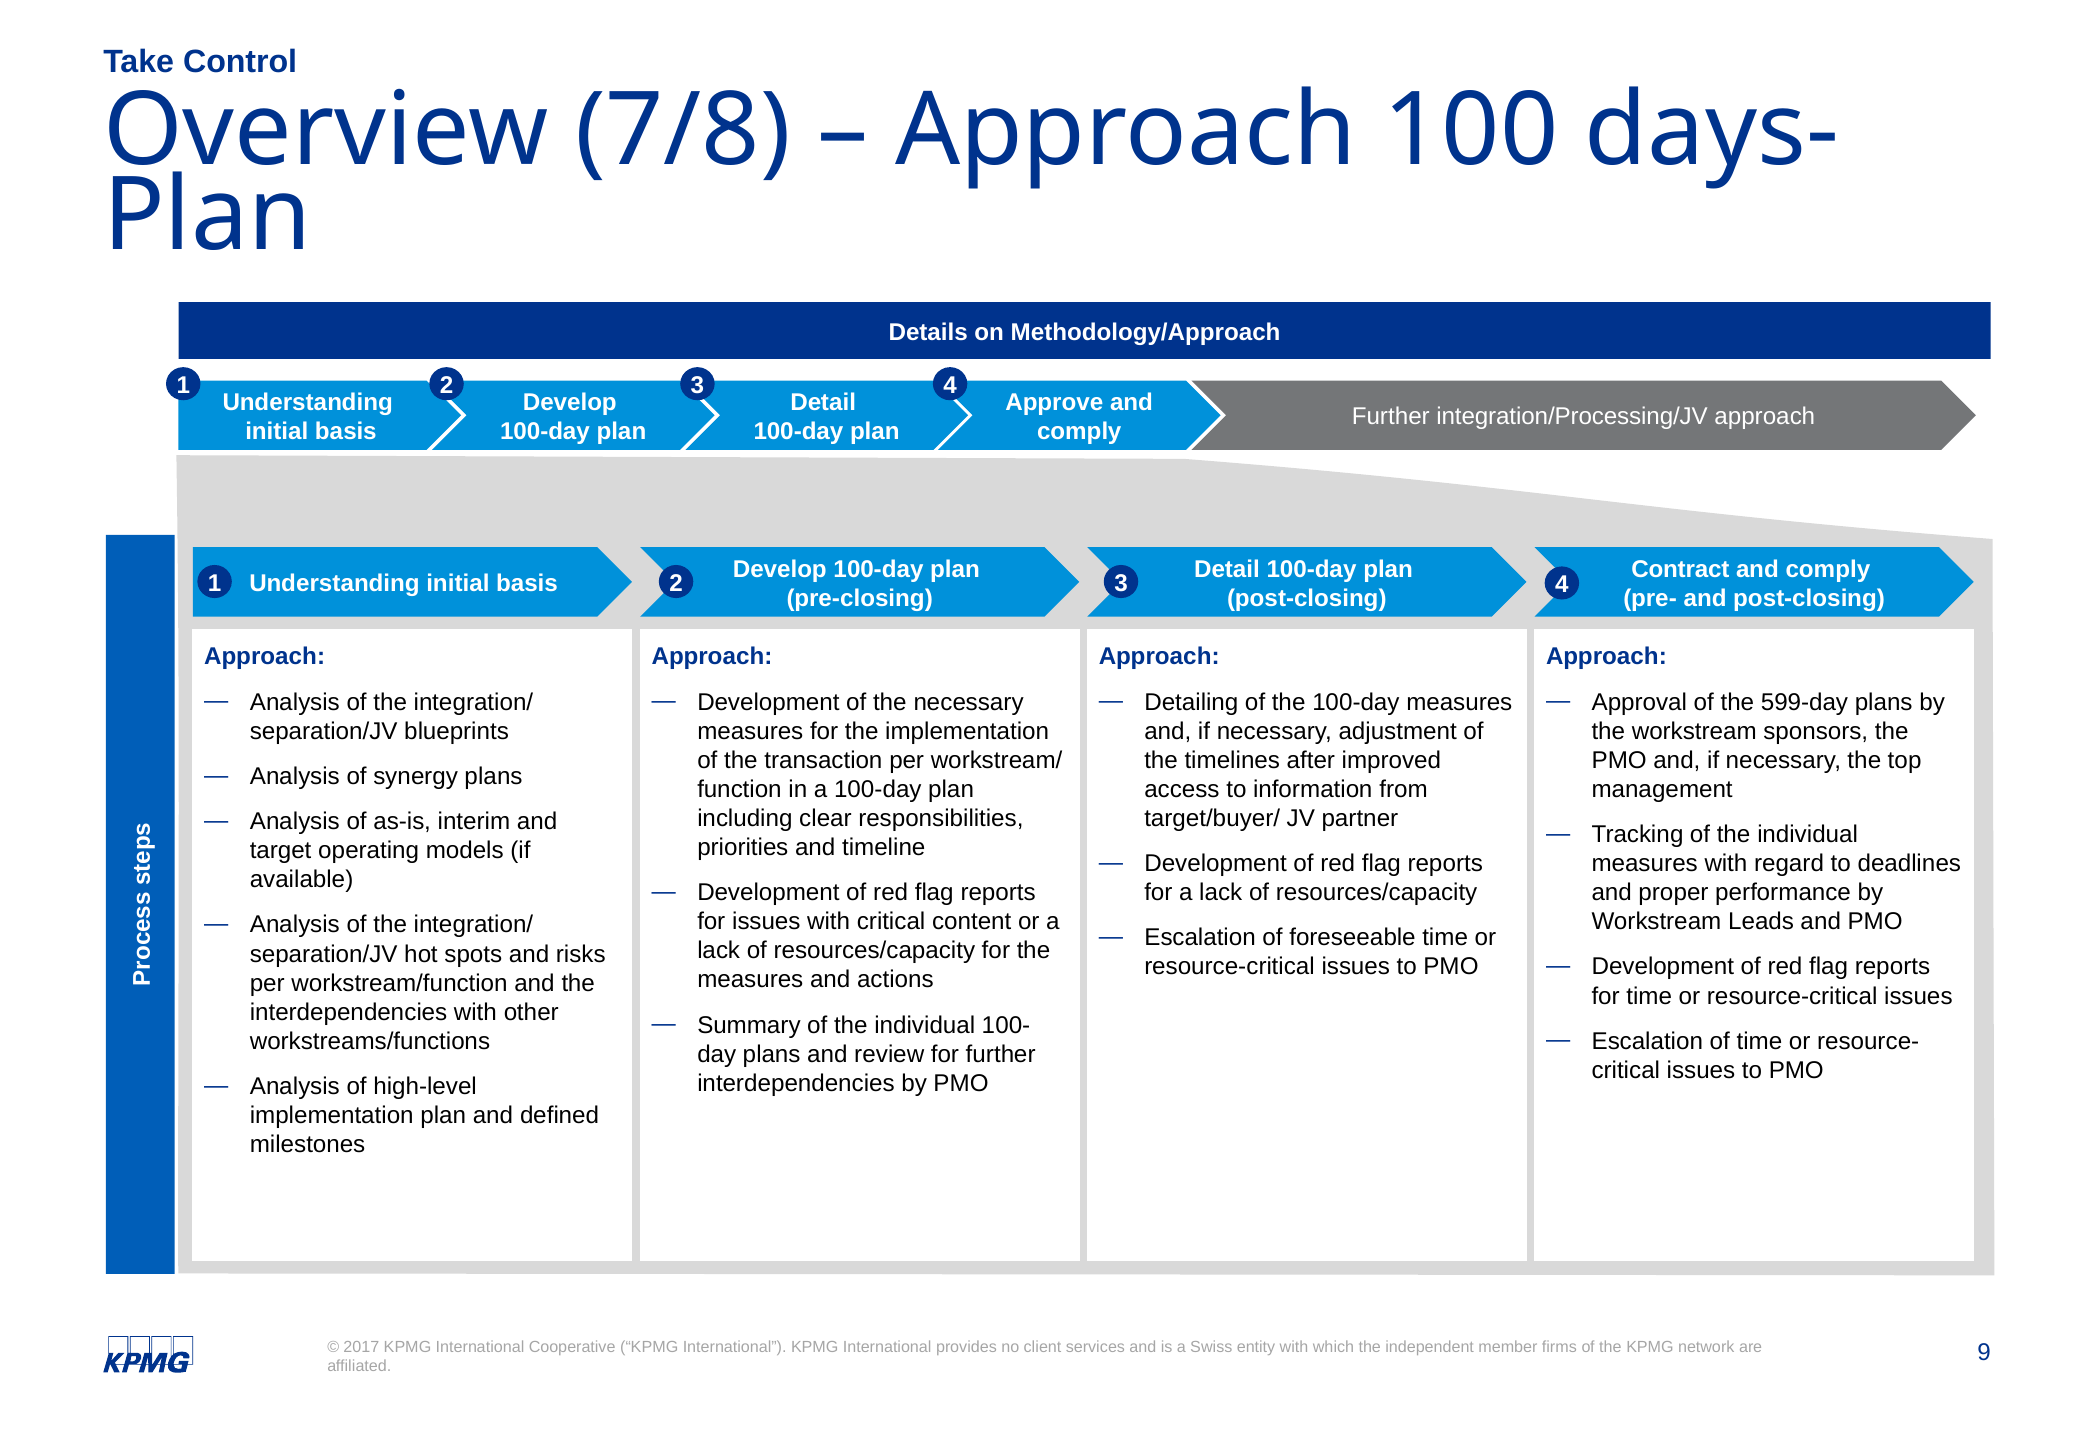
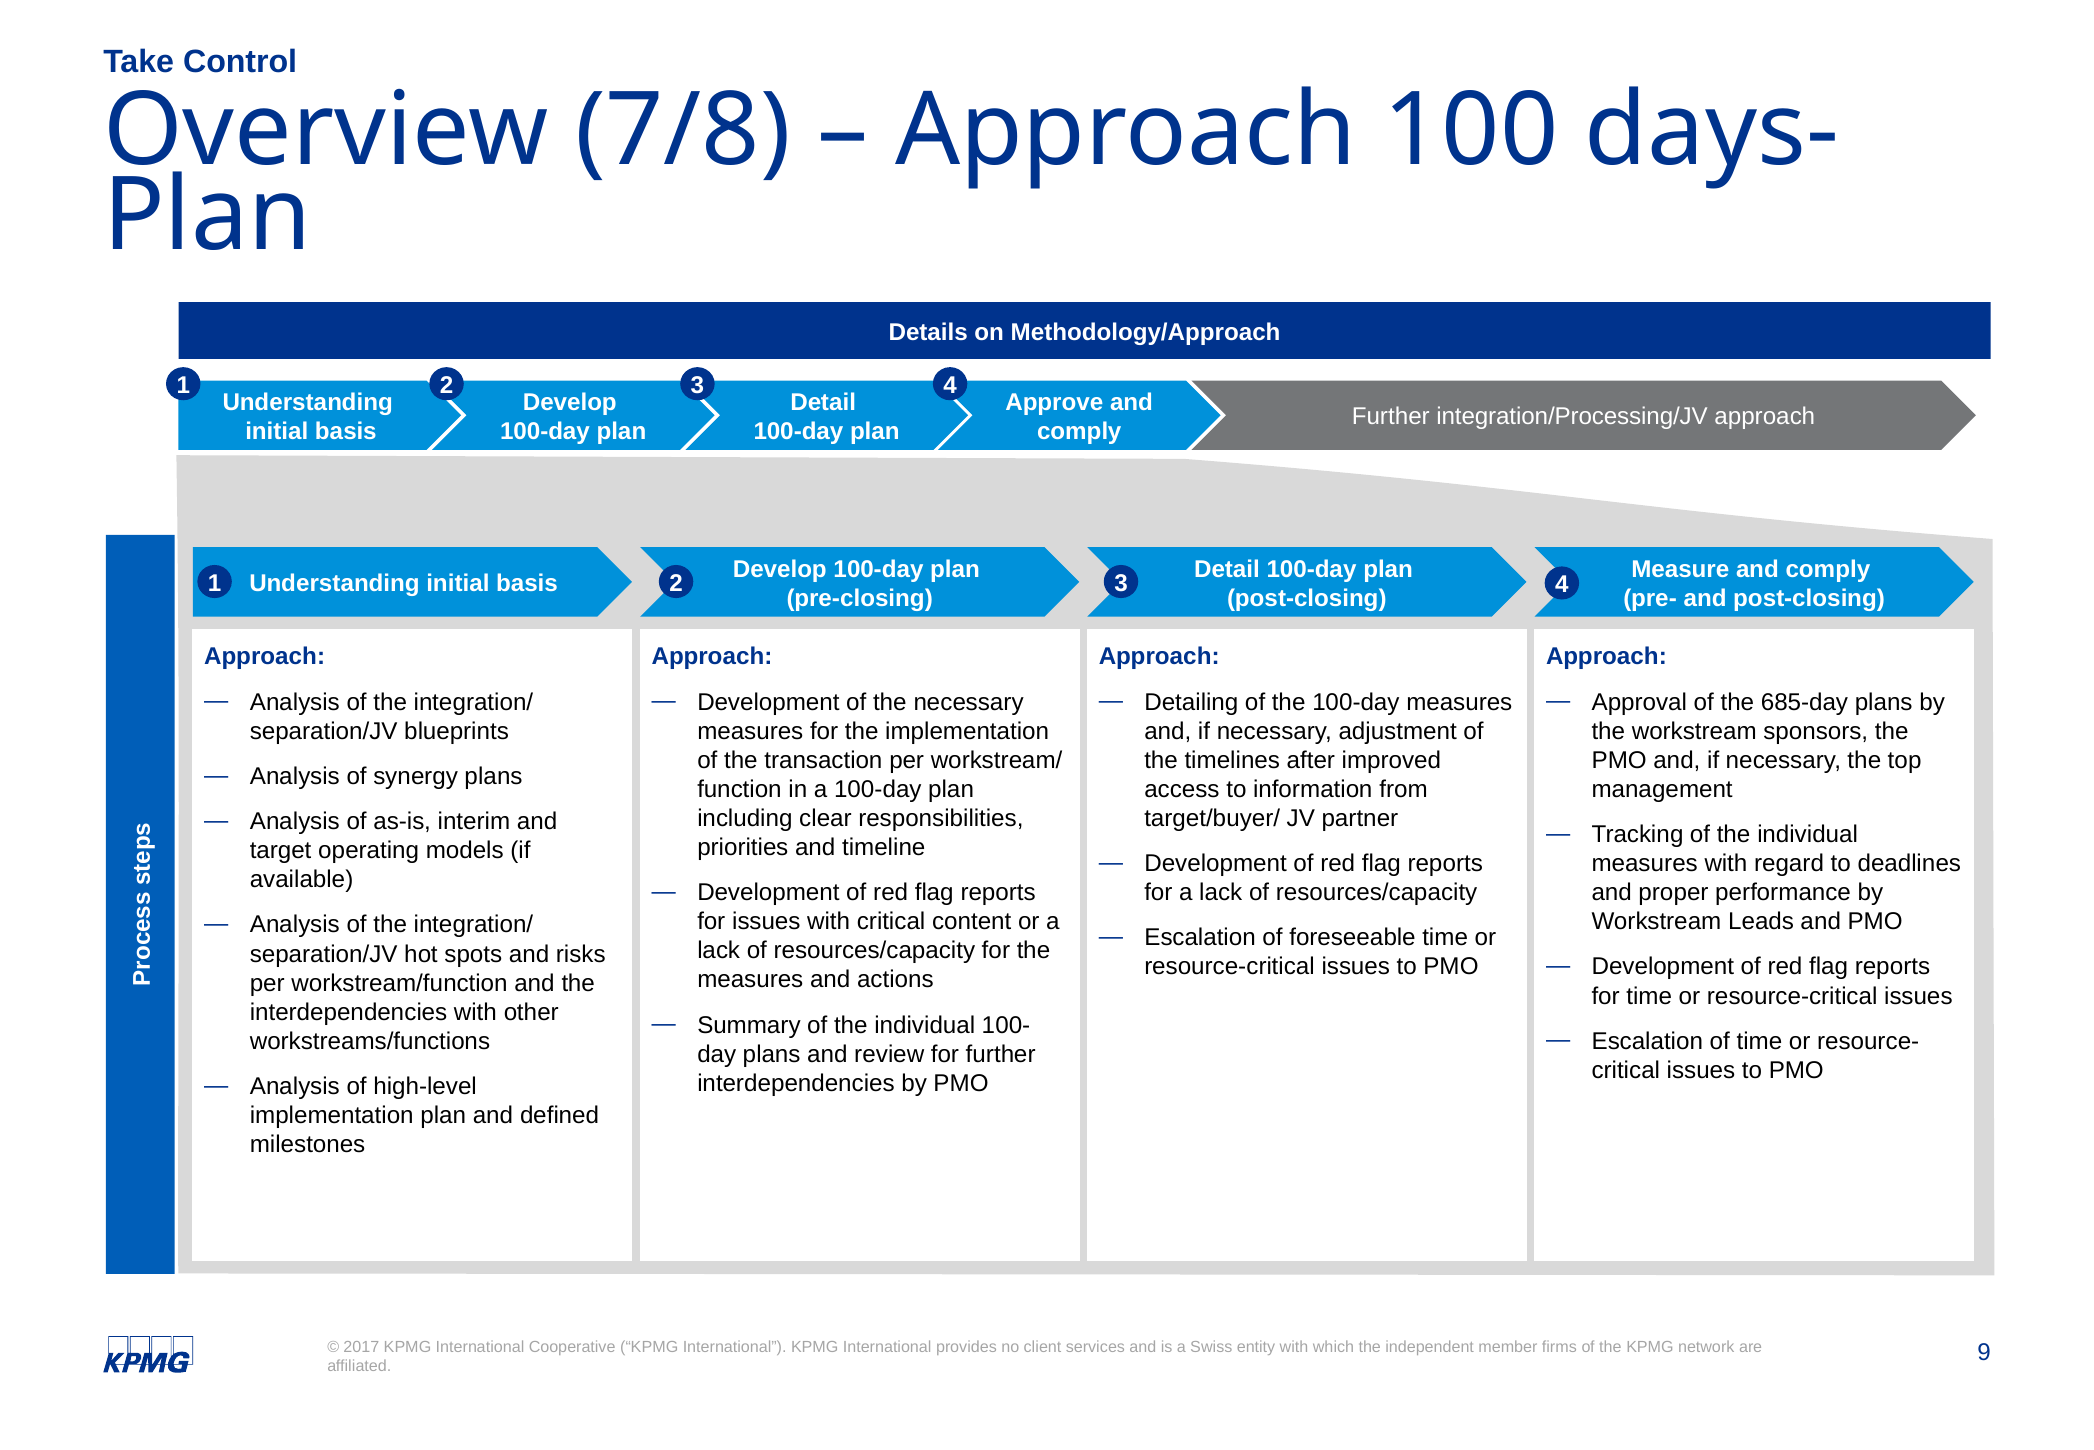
Contract: Contract -> Measure
599-day: 599-day -> 685-day
